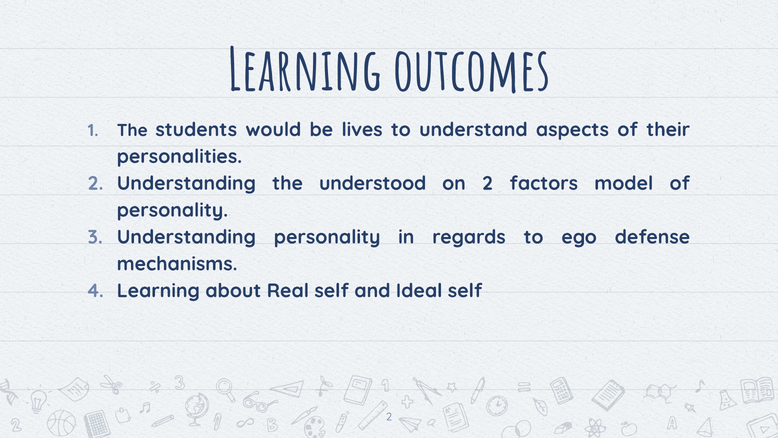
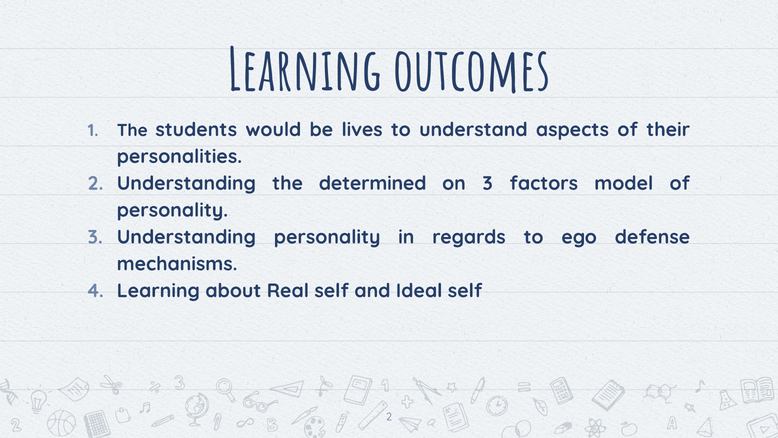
understood: understood -> determined
on 2: 2 -> 3
